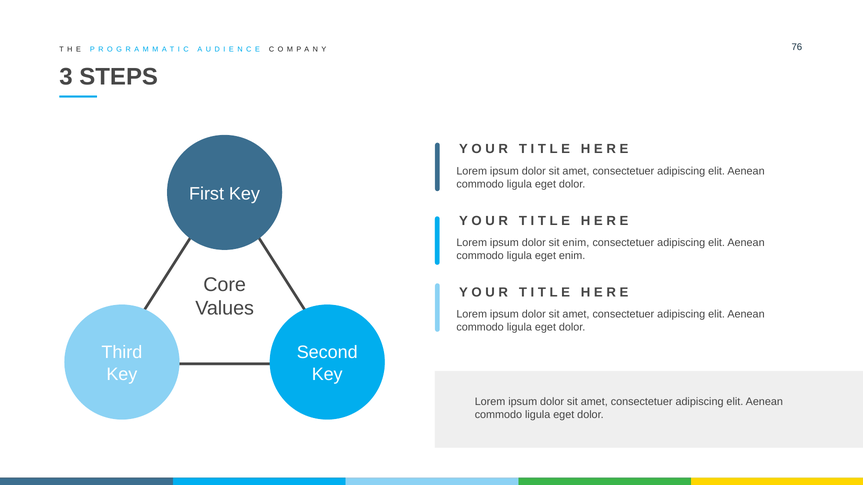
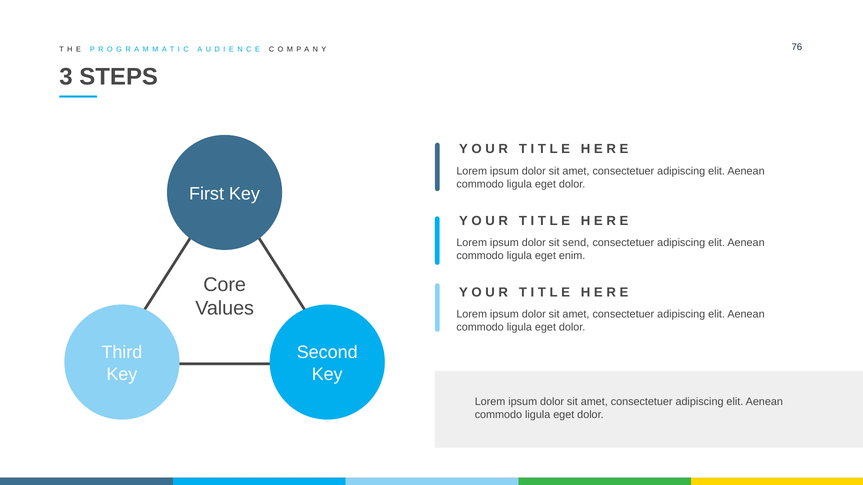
sit enim: enim -> send
